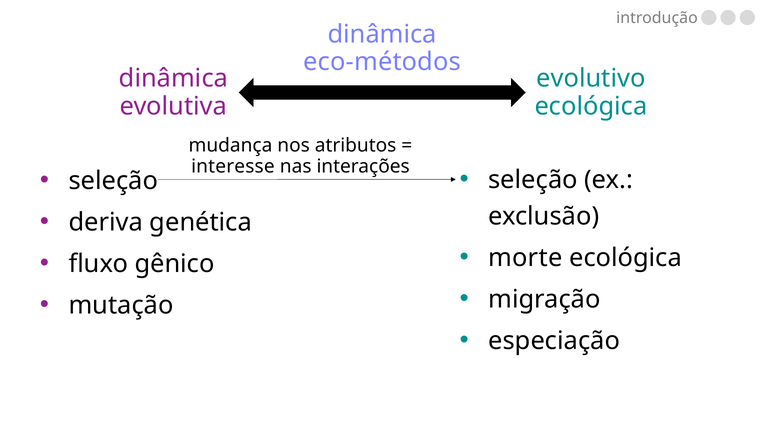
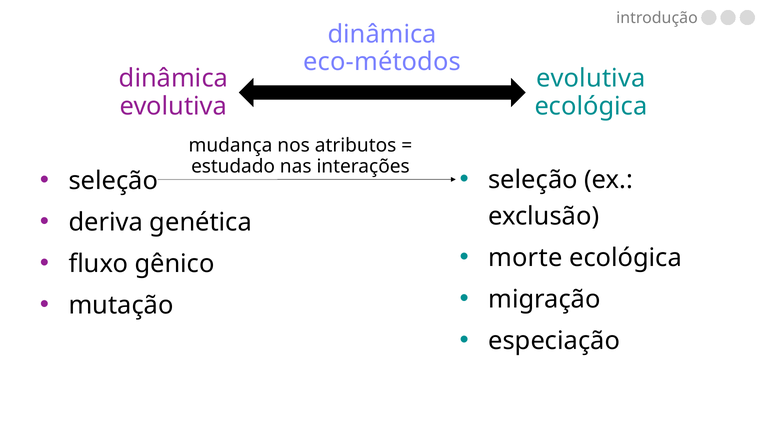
evolutivo at (591, 79): evolutivo -> evolutiva
interesse: interesse -> estudado
